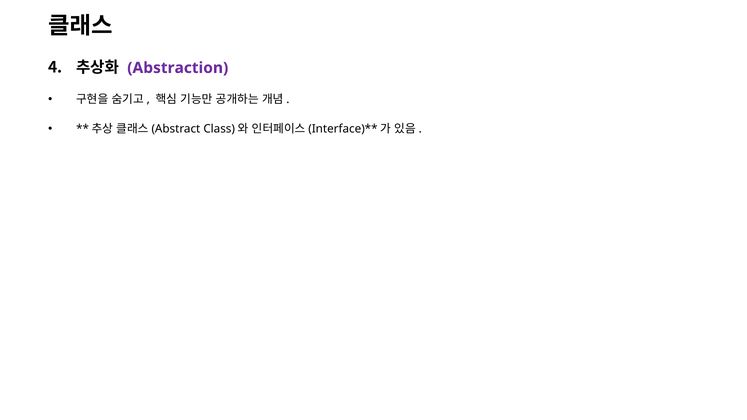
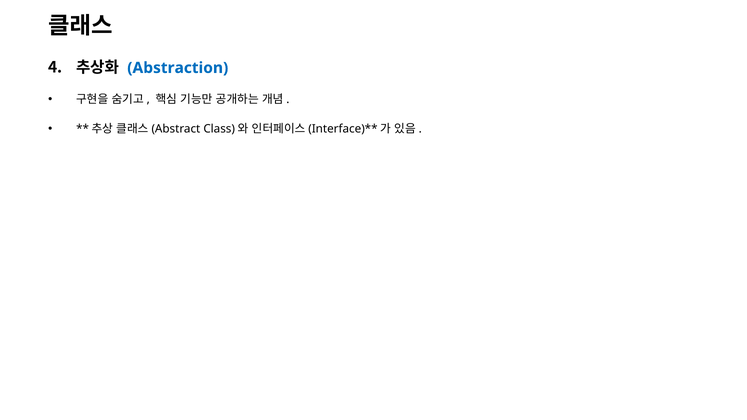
Abstraction colour: purple -> blue
